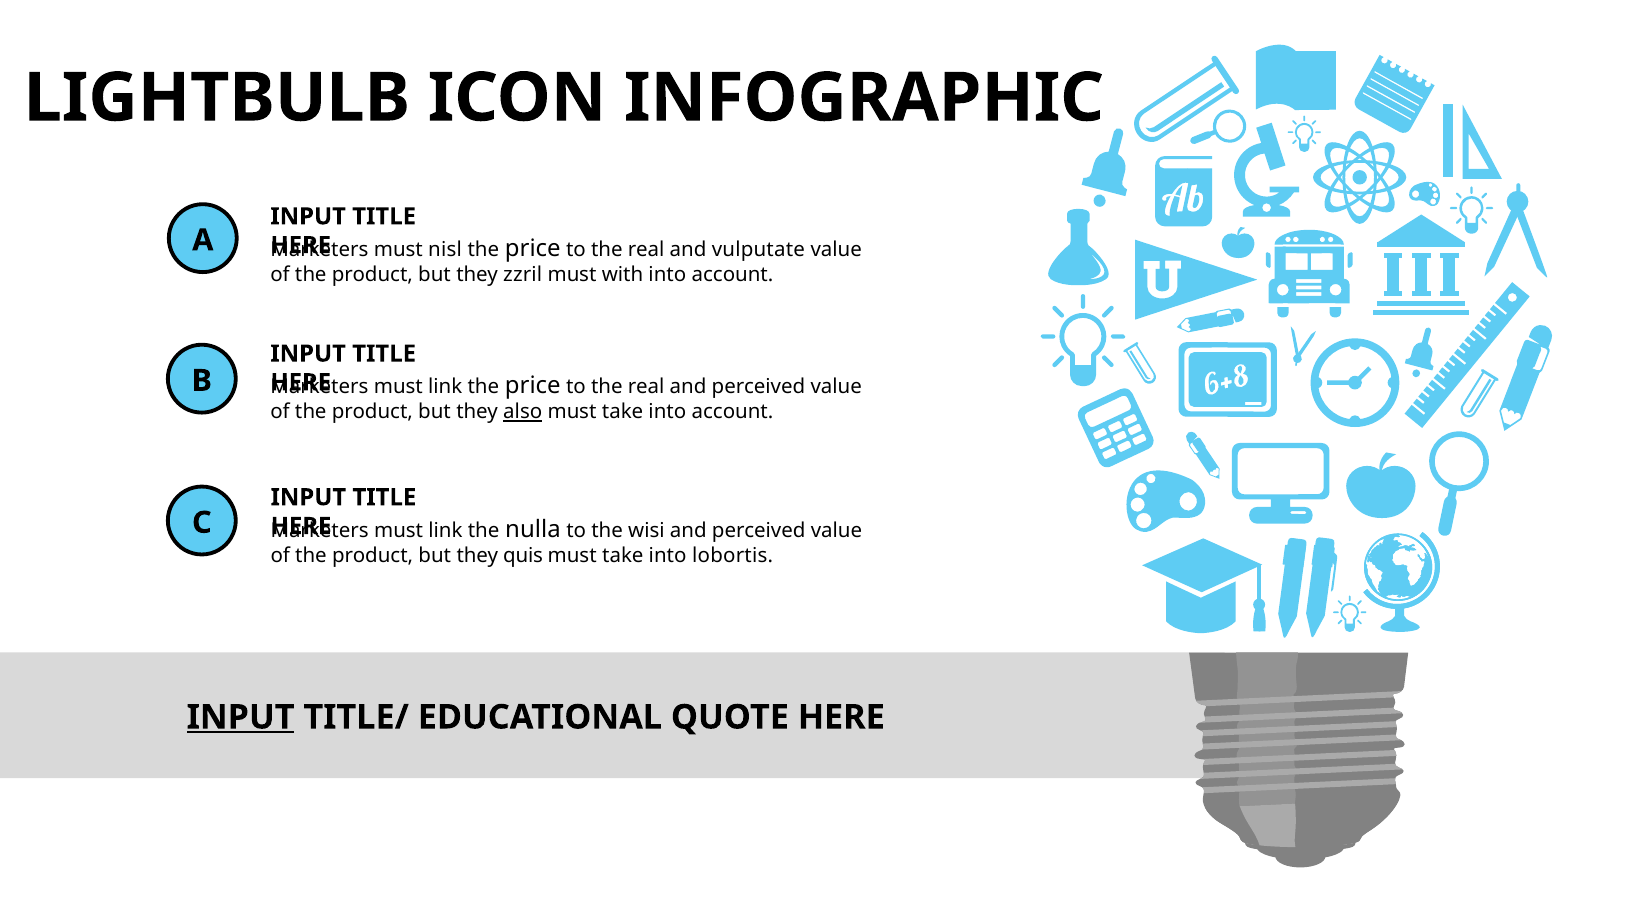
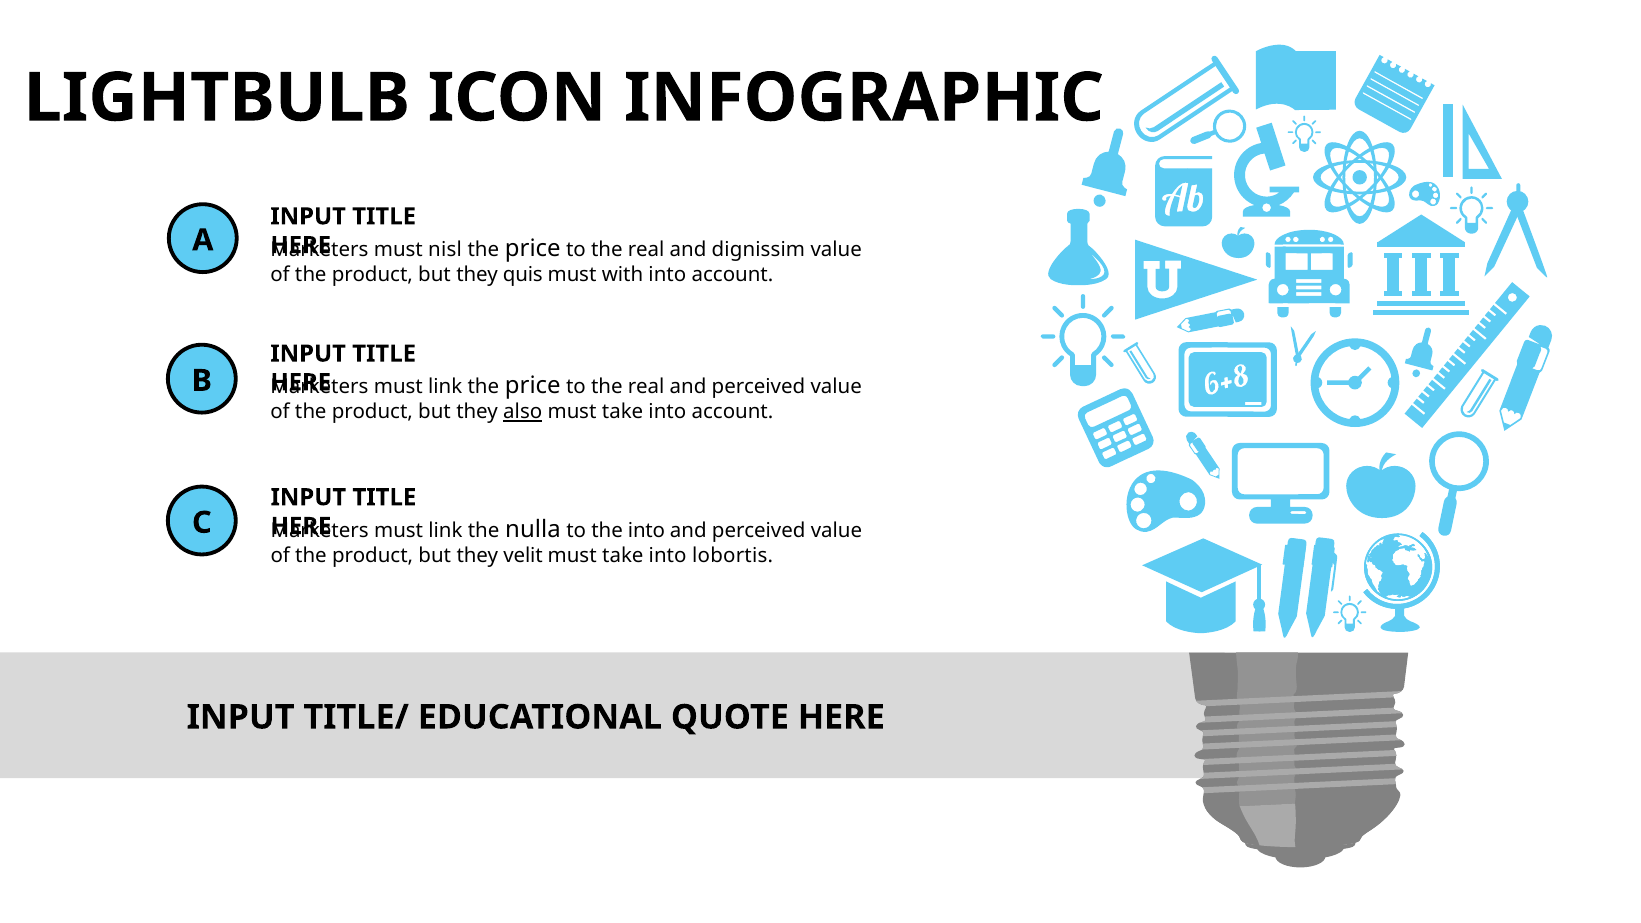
vulputate: vulputate -> dignissim
zzril: zzril -> quis
the wisi: wisi -> into
quis: quis -> velit
INPUT at (241, 717) underline: present -> none
